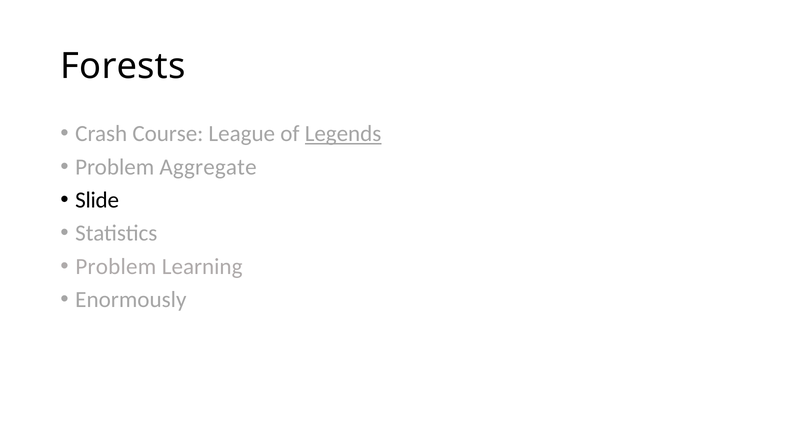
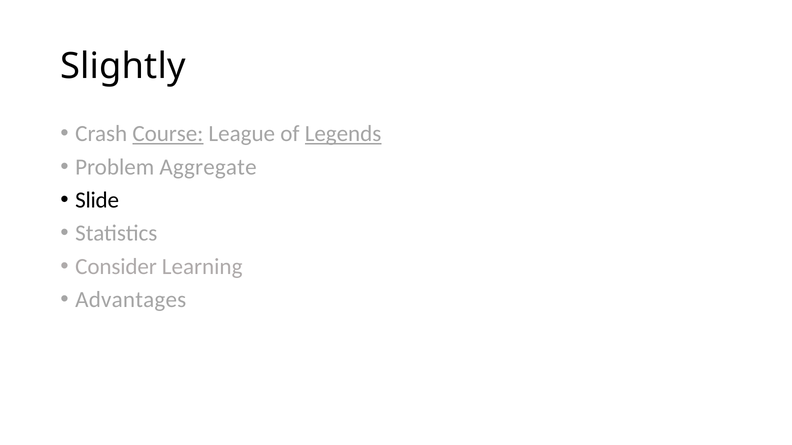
Forests: Forests -> Slightly
Course underline: none -> present
Problem at (116, 267): Problem -> Consider
Enormously: Enormously -> Advantages
